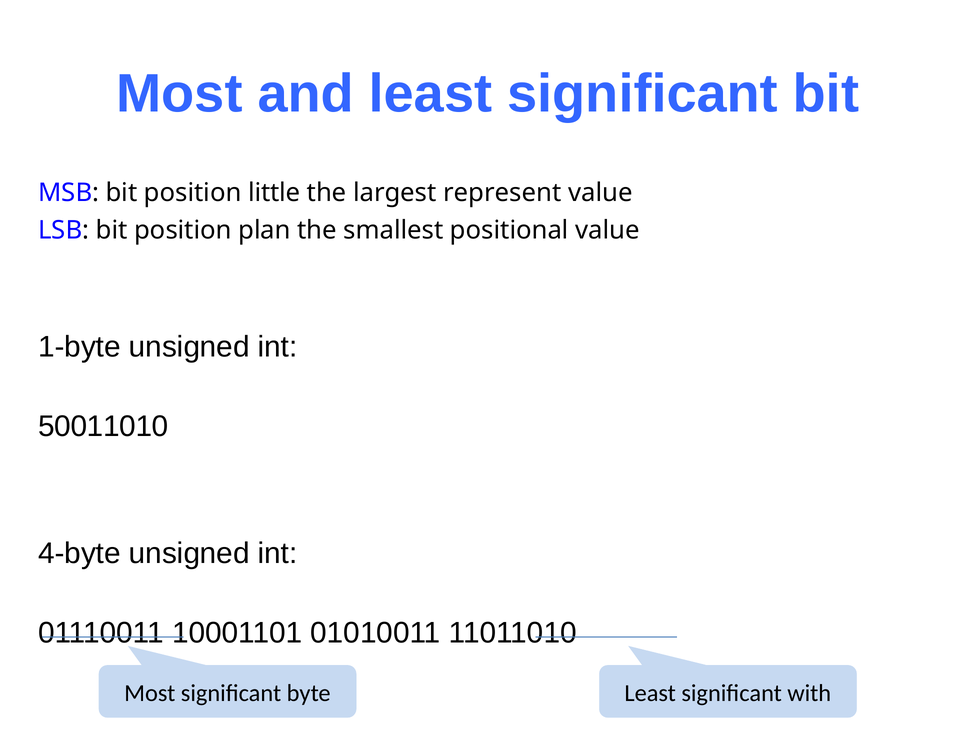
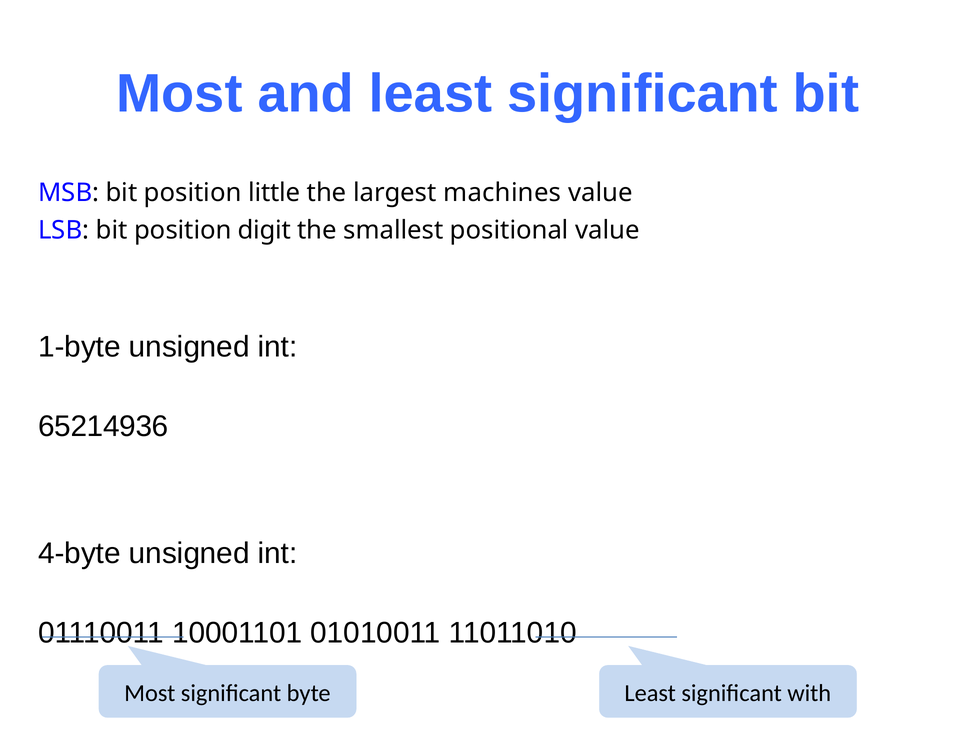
represent: represent -> machines
plan: plan -> digit
50011010: 50011010 -> 65214936
